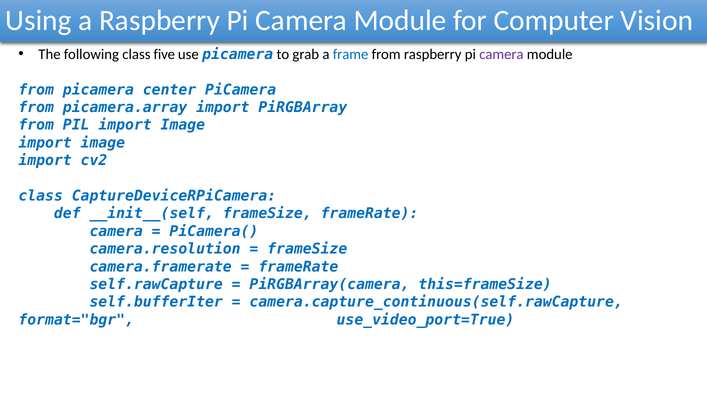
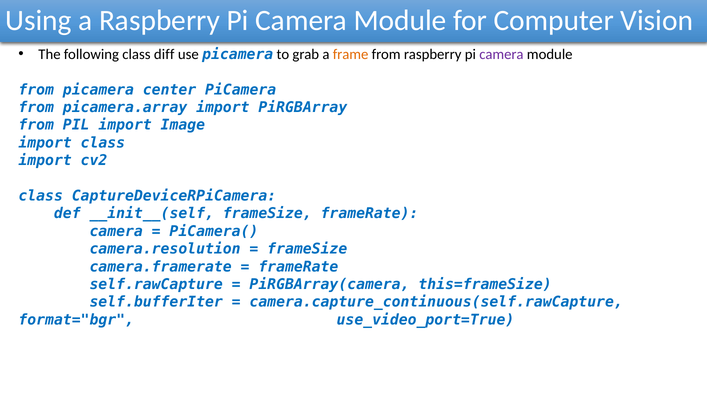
five: five -> diff
frame colour: blue -> orange
image at (103, 143): image -> class
